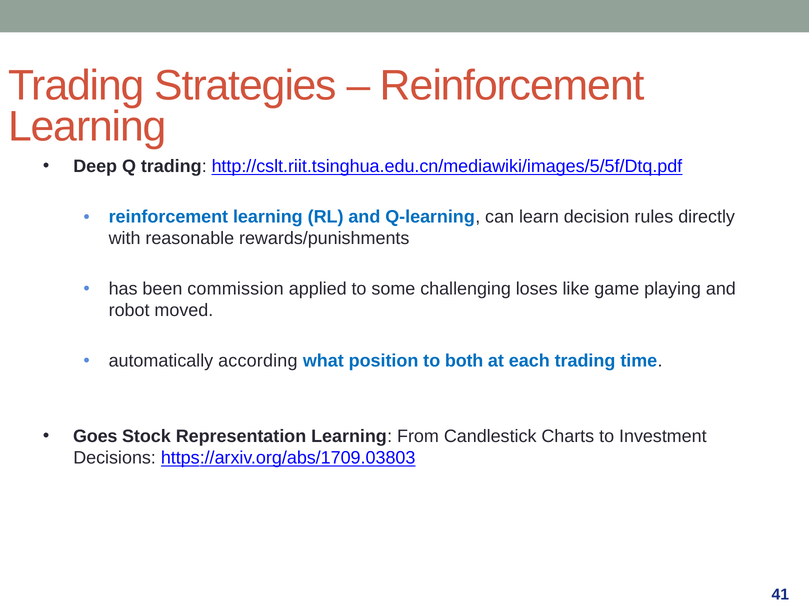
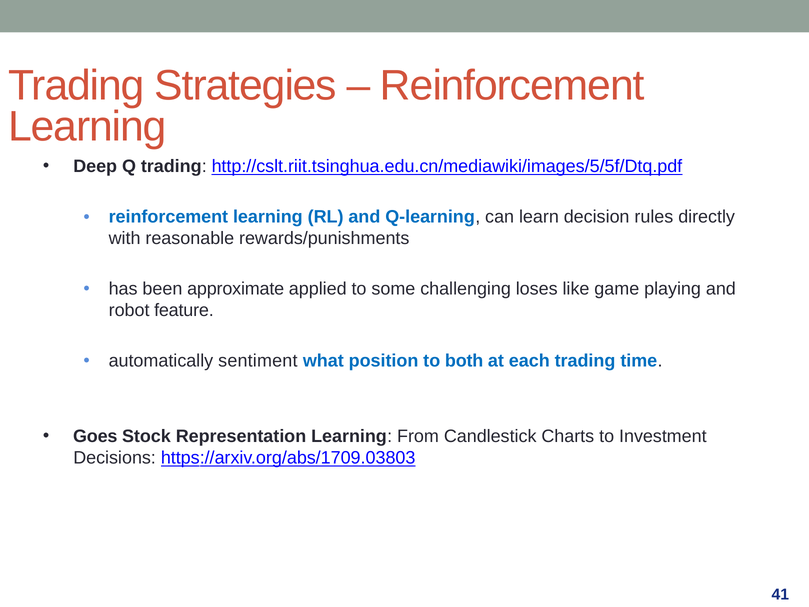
commission: commission -> approximate
moved: moved -> feature
according: according -> sentiment
